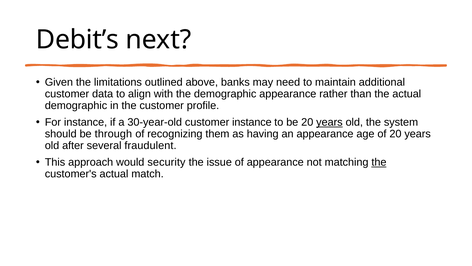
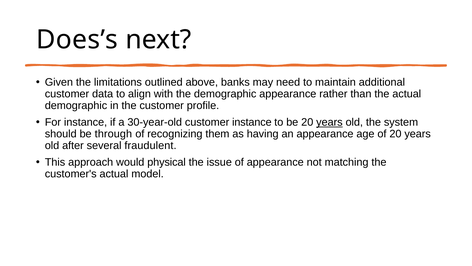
Debit’s: Debit’s -> Does’s
security: security -> physical
the at (379, 162) underline: present -> none
match: match -> model
